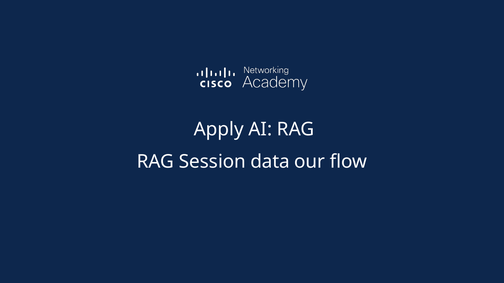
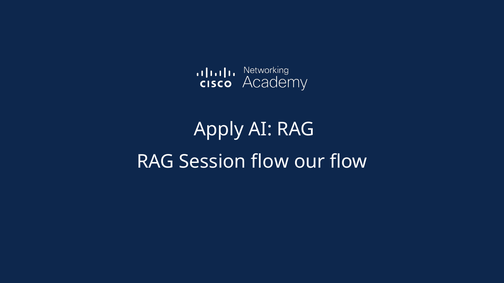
Session data: data -> flow
